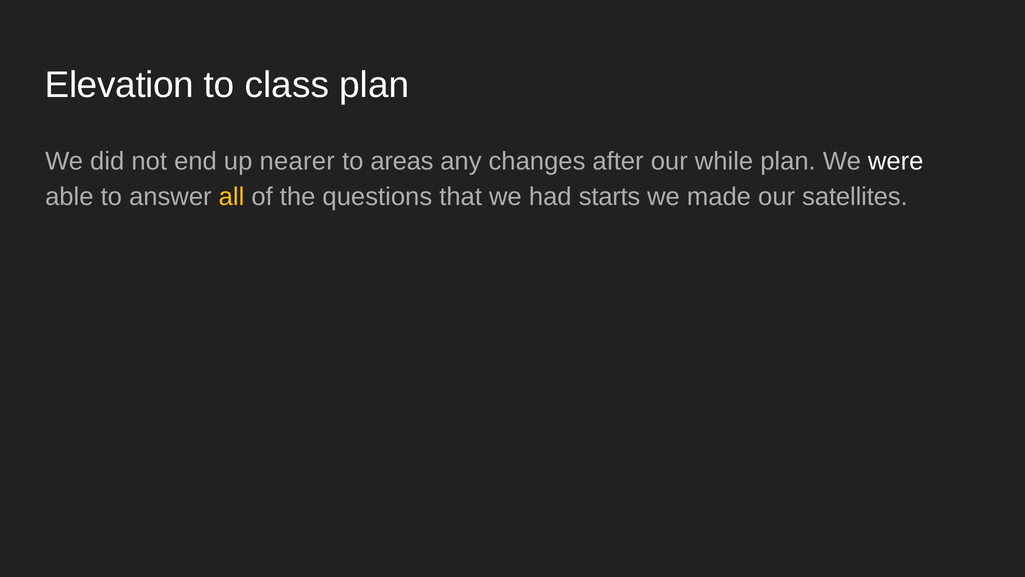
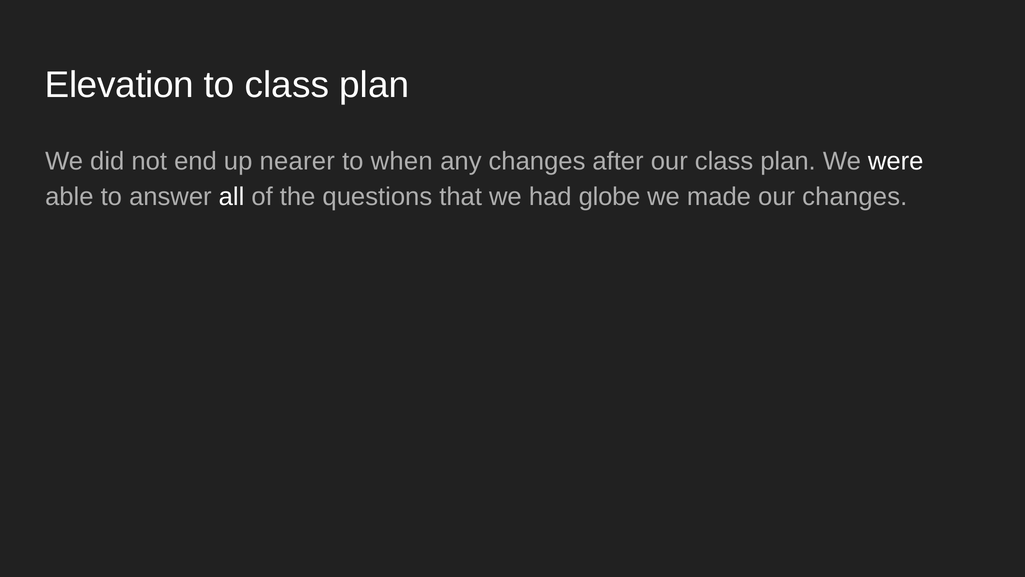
areas: areas -> when
our while: while -> class
all colour: yellow -> white
starts: starts -> globe
our satellites: satellites -> changes
